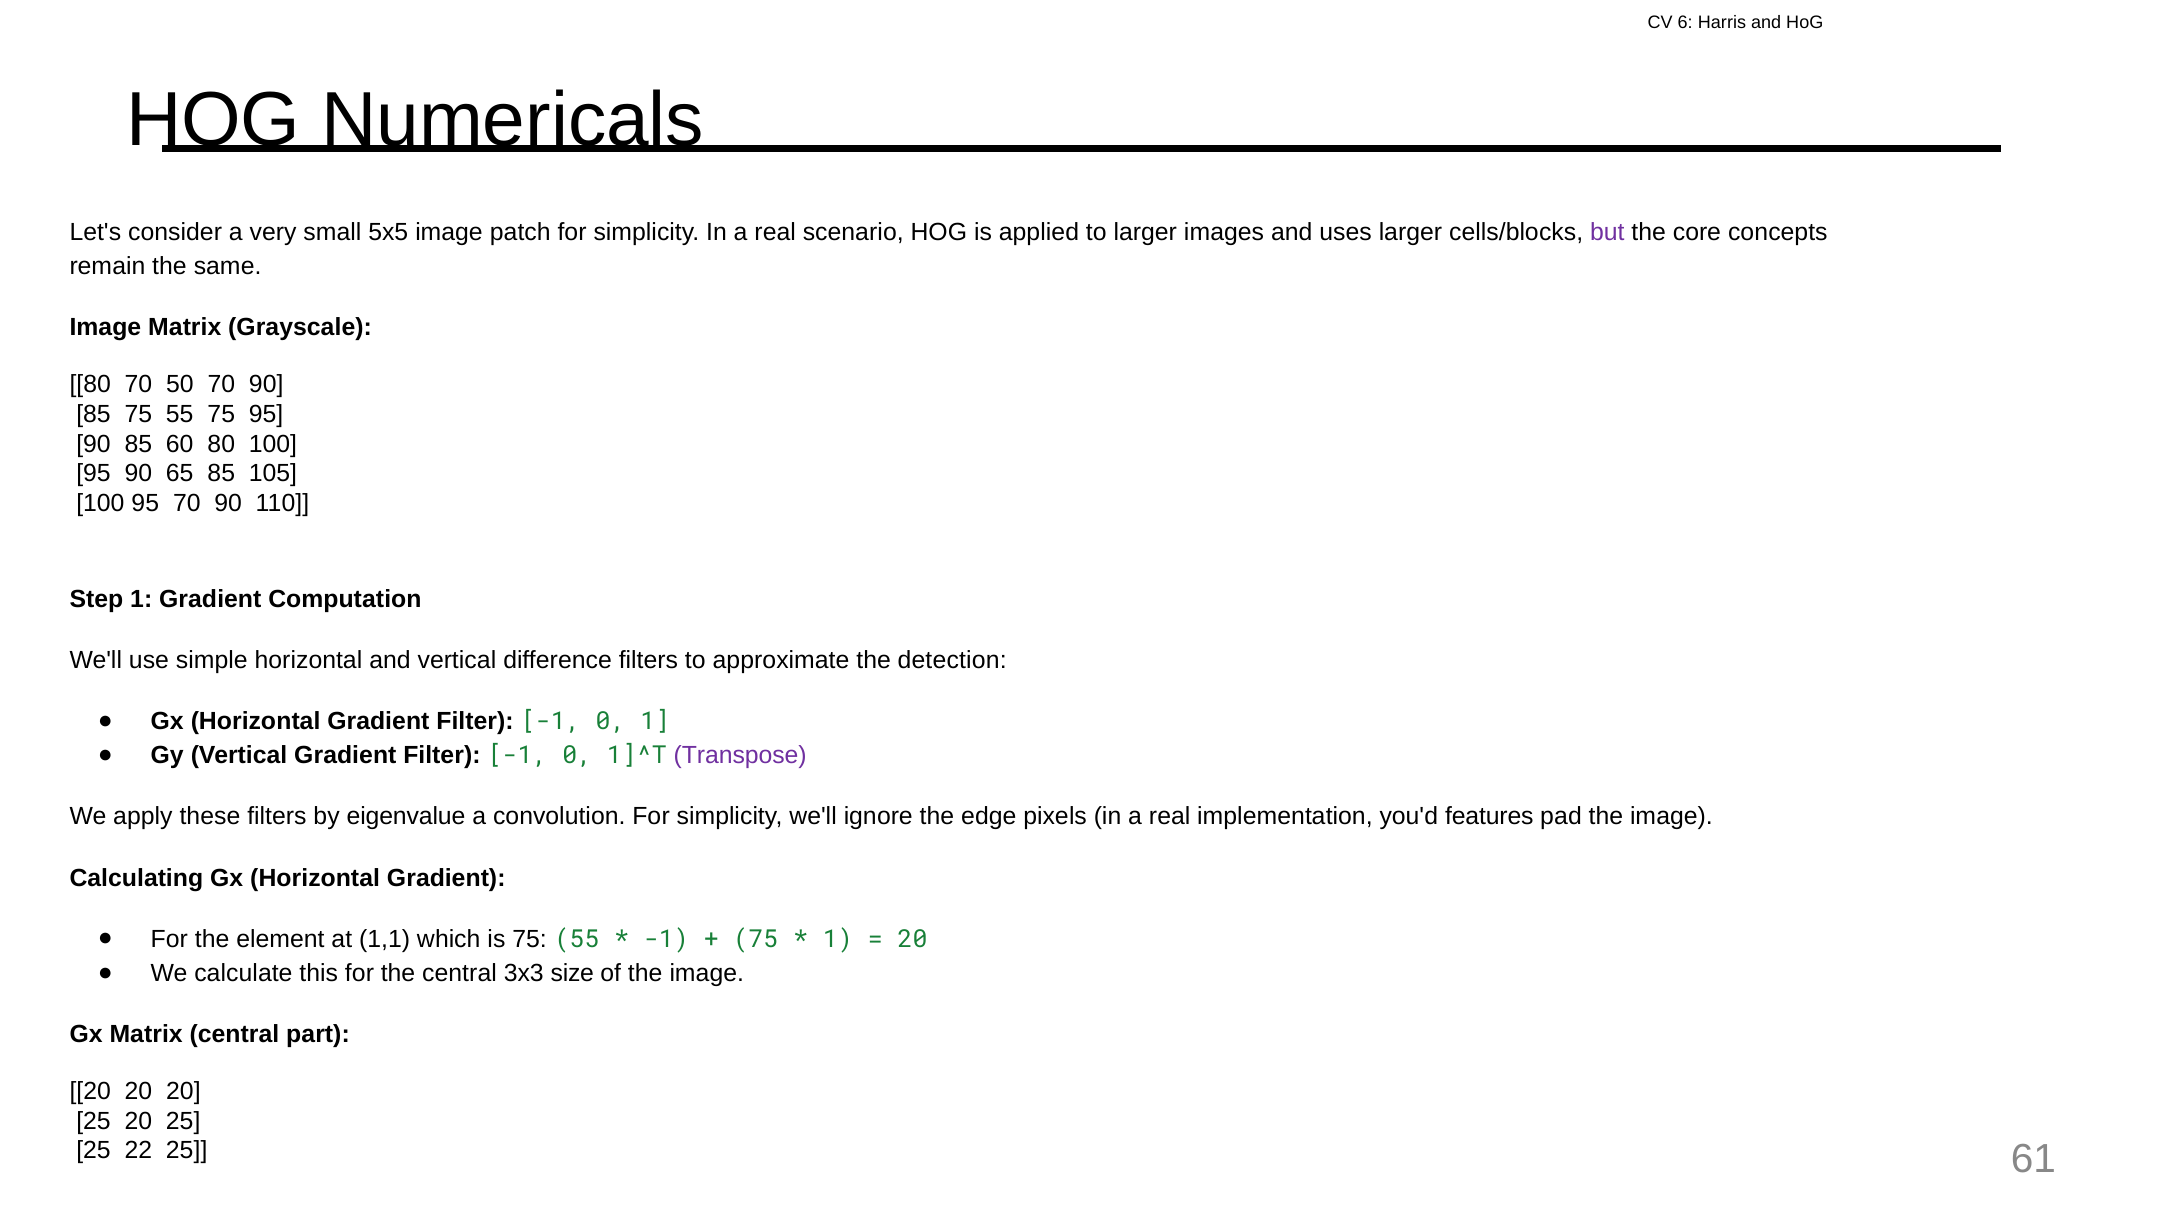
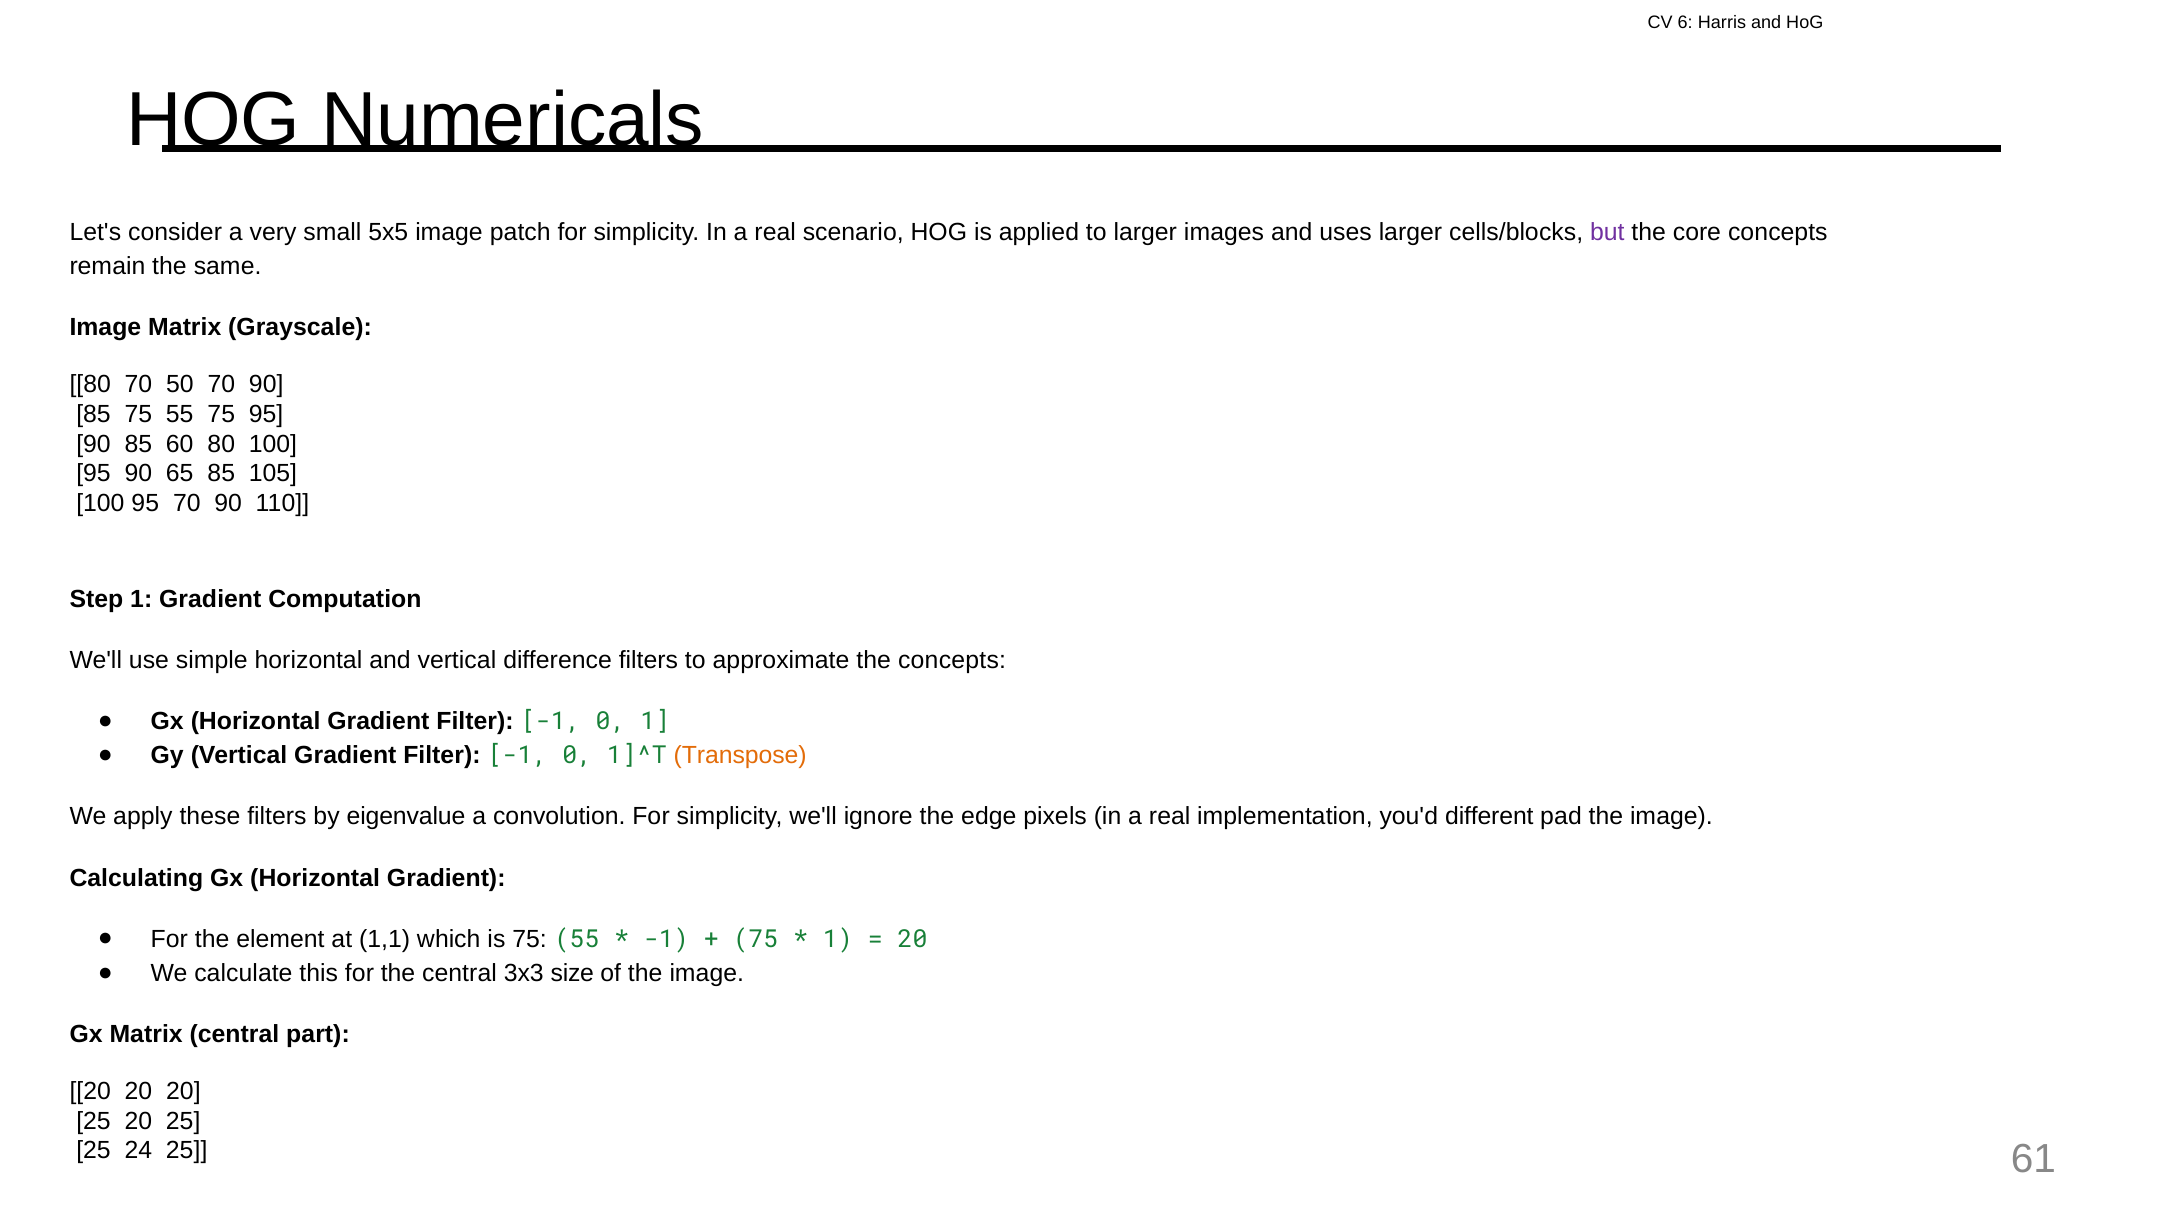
the detection: detection -> concepts
Transpose colour: purple -> orange
features: features -> different
22: 22 -> 24
